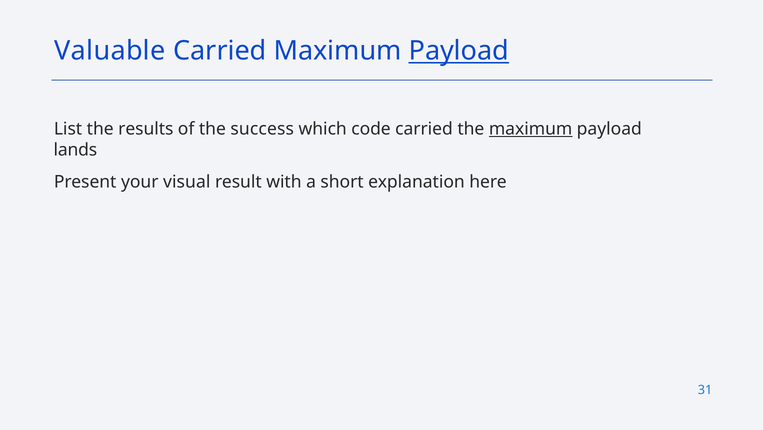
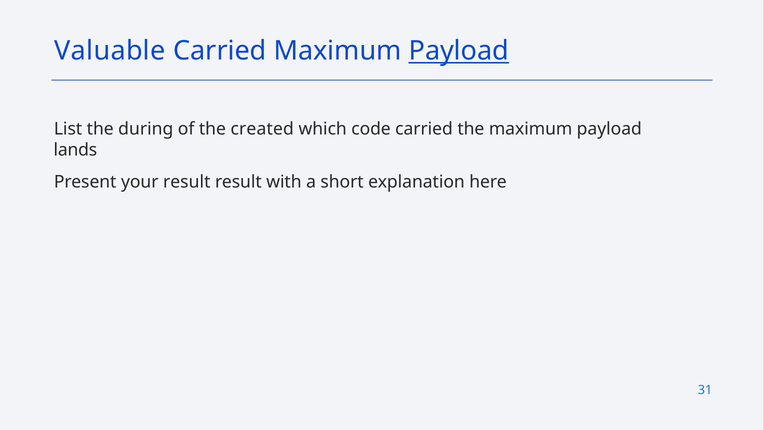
results: results -> during
success: success -> created
maximum at (531, 129) underline: present -> none
your visual: visual -> result
